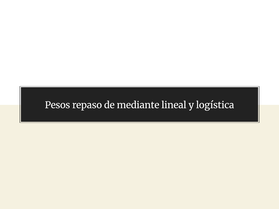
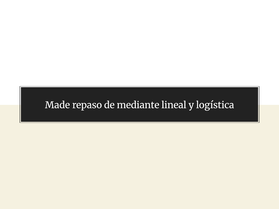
Pesos: Pesos -> Made
